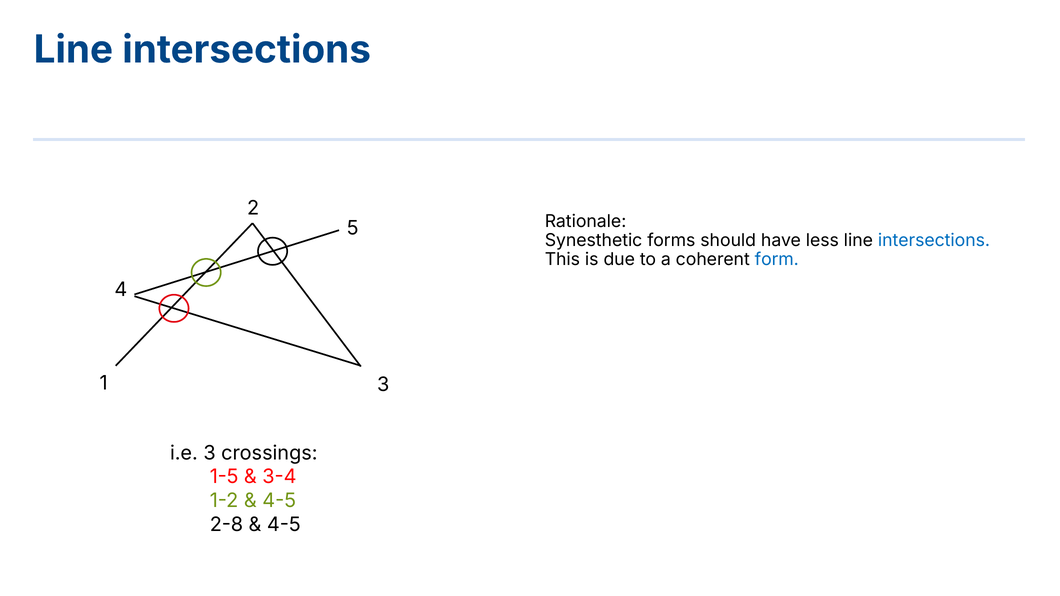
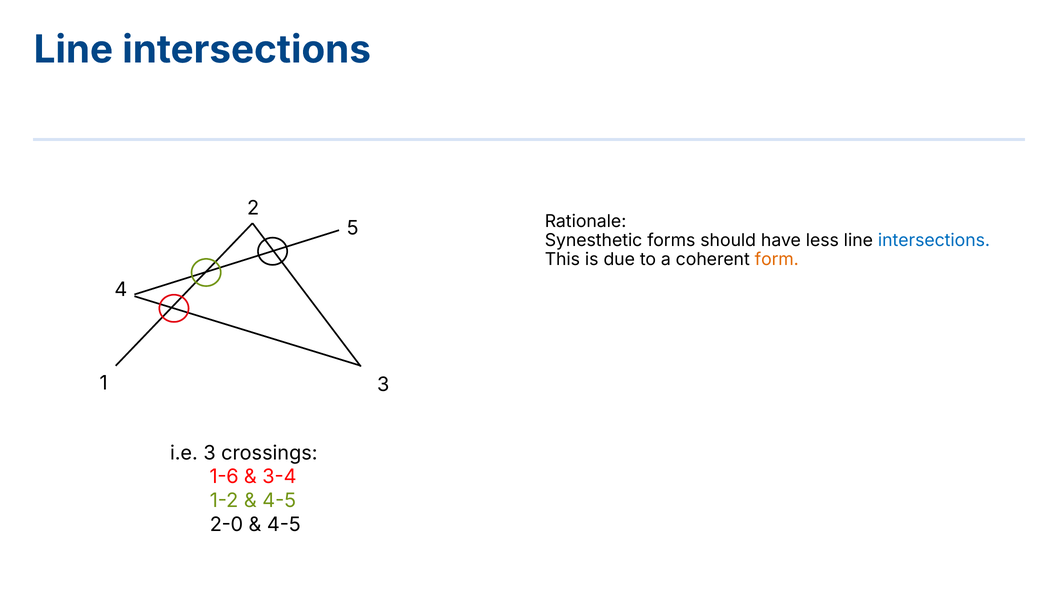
form colour: blue -> orange
1-5: 1-5 -> 1-6
2-8: 2-8 -> 2-0
